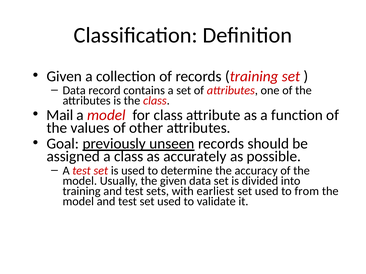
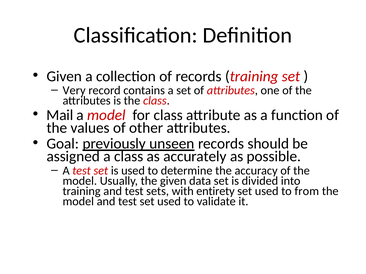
Data at (74, 91): Data -> Very
earliest: earliest -> entirety
